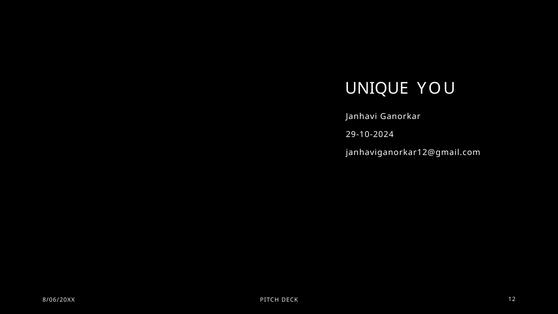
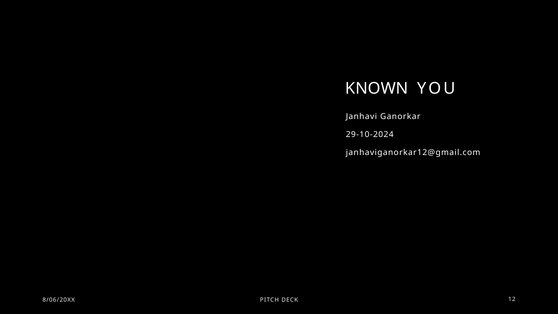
UNIQUE: UNIQUE -> KNOWN
